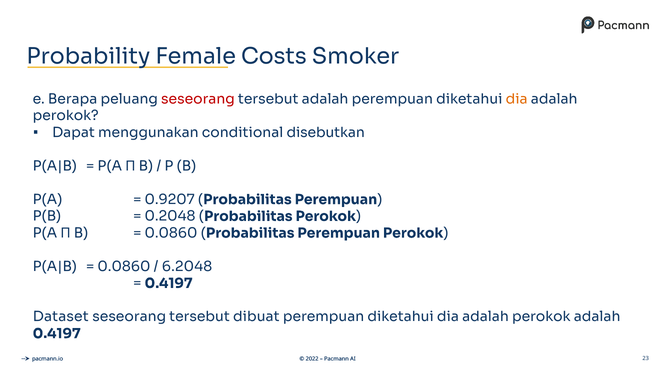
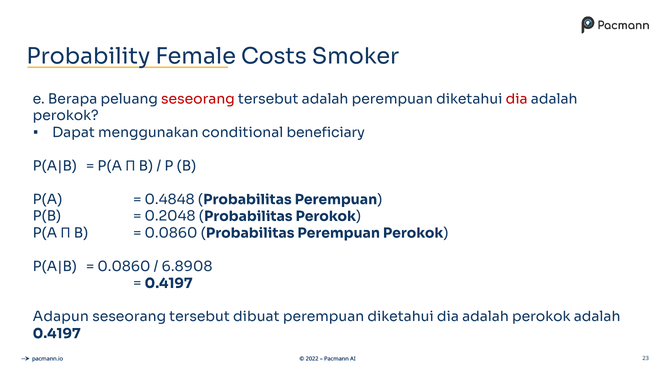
dia at (517, 99) colour: orange -> red
disebutkan: disebutkan -> beneficiary
0.9207: 0.9207 -> 0.4848
6.2048: 6.2048 -> 6.8908
Dataset: Dataset -> Adapun
